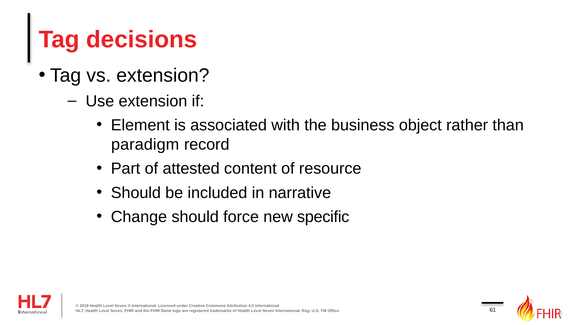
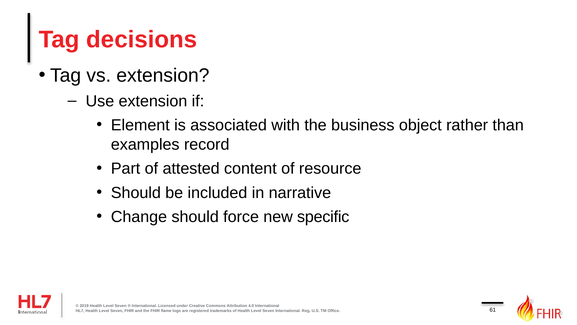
paradigm: paradigm -> examples
